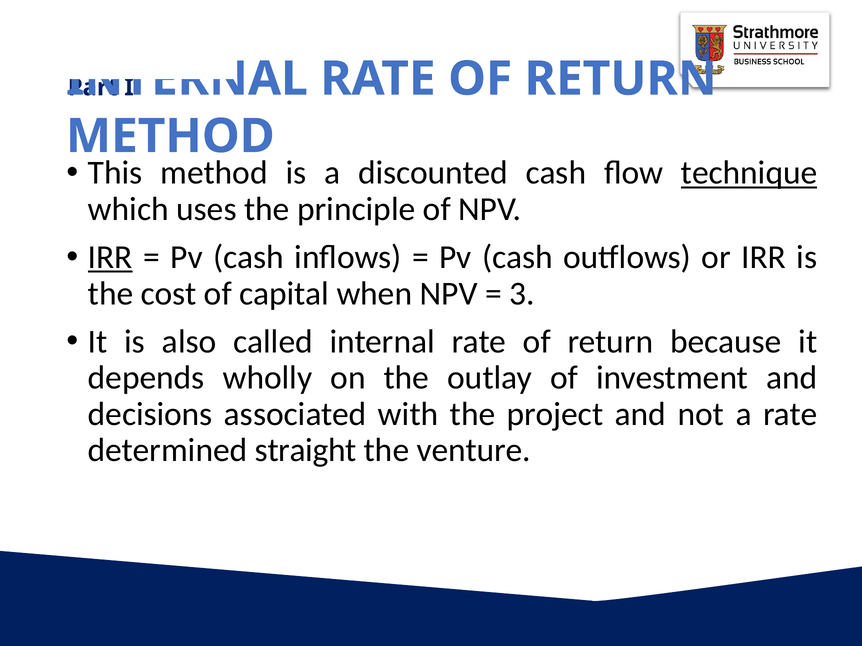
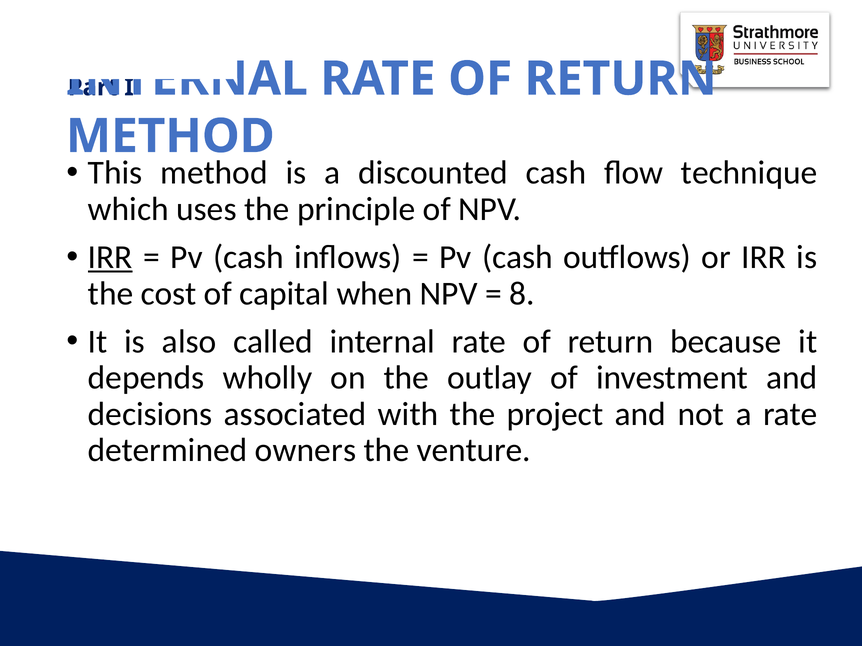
technique underline: present -> none
3: 3 -> 8
straight: straight -> owners
